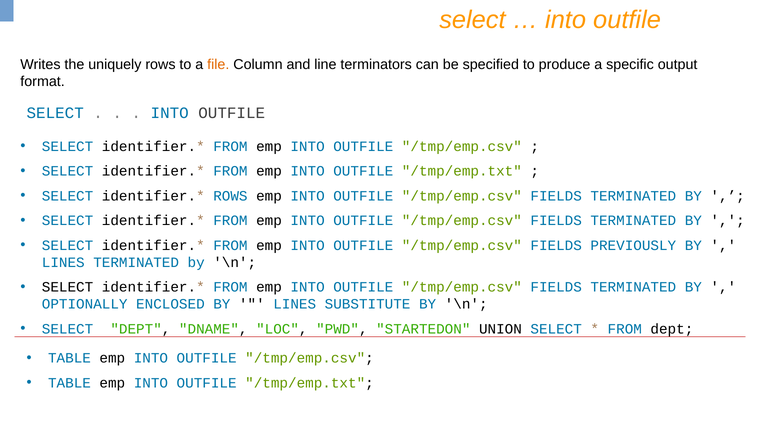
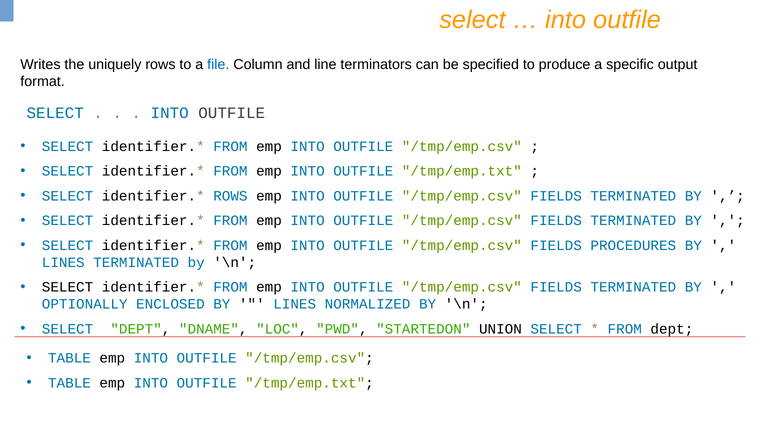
file colour: orange -> blue
PREVIOUSLY: PREVIOUSLY -> PROCEDURES
SUBSTITUTE: SUBSTITUTE -> NORMALIZED
